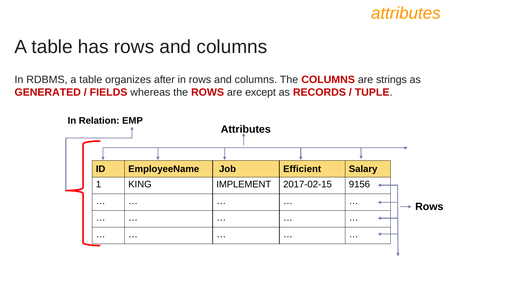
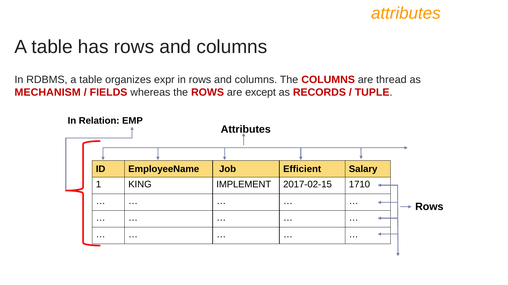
after: after -> expr
strings: strings -> thread
GENERATED: GENERATED -> MECHANISM
9156: 9156 -> 1710
